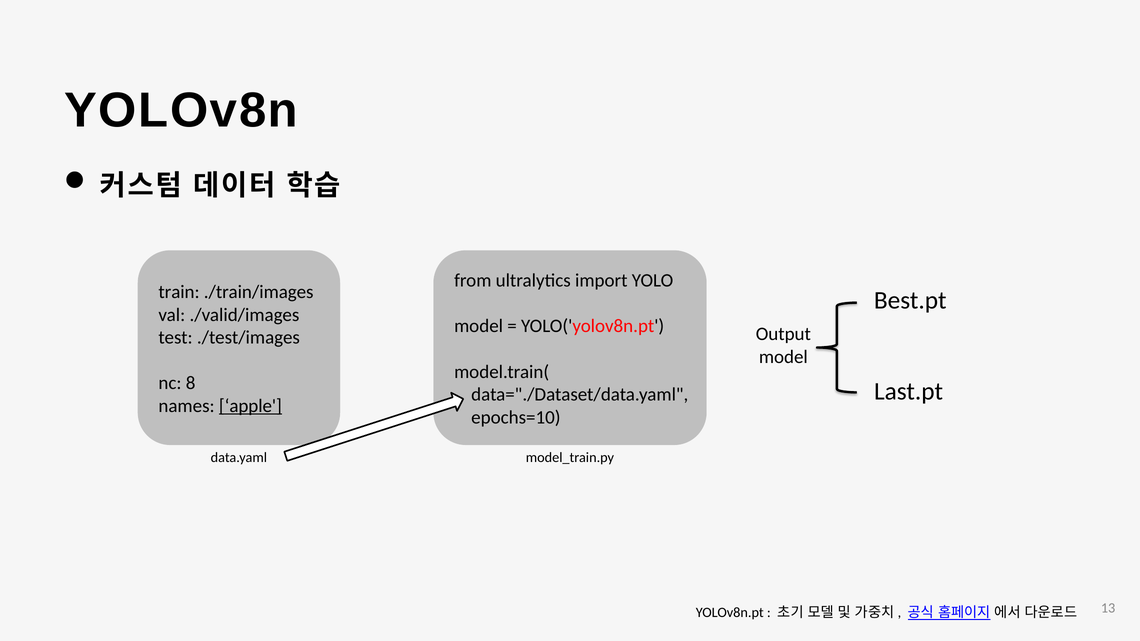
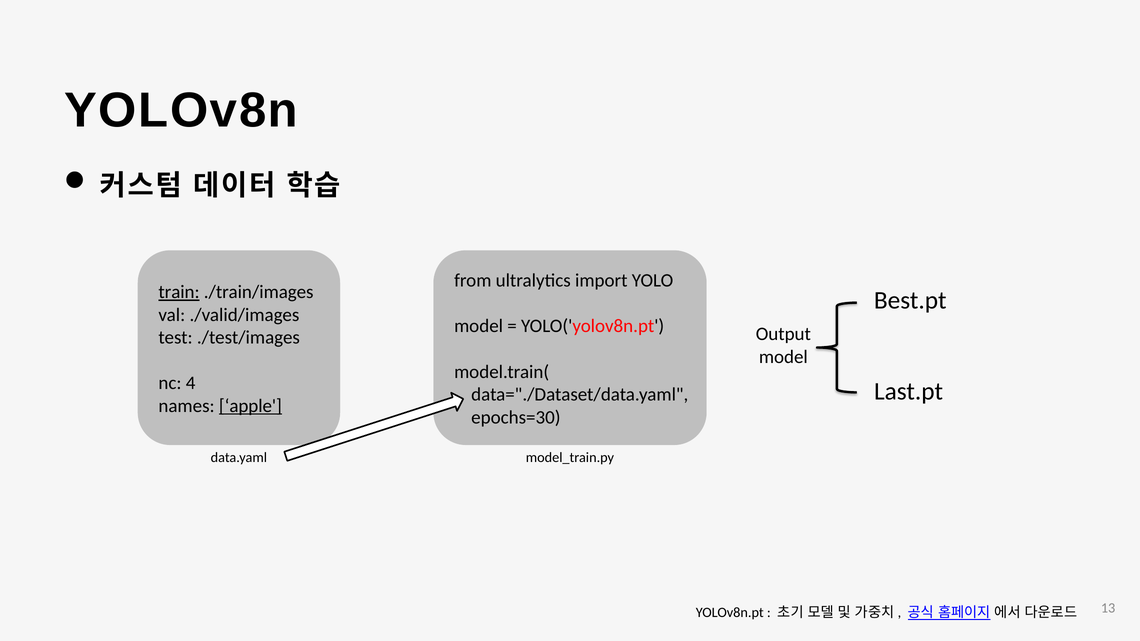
train underline: none -> present
8: 8 -> 4
epochs=10: epochs=10 -> epochs=30
